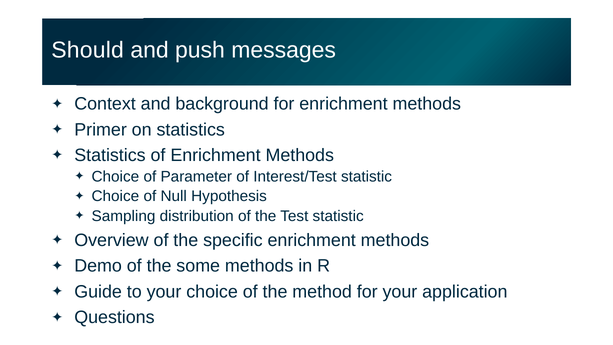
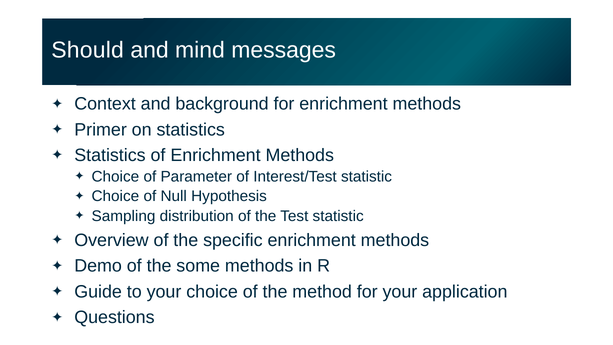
push: push -> mind
